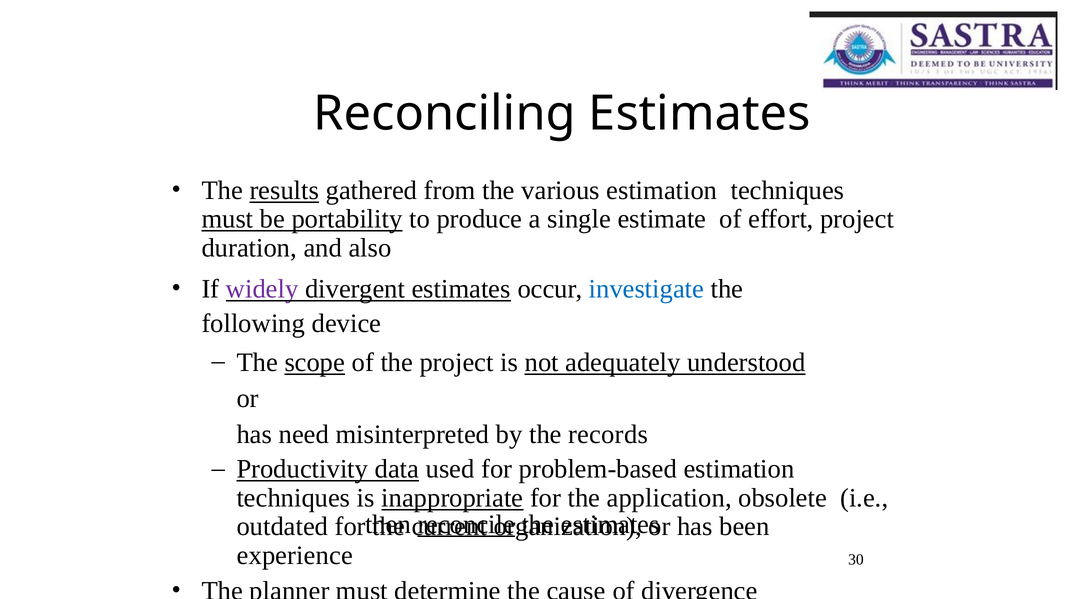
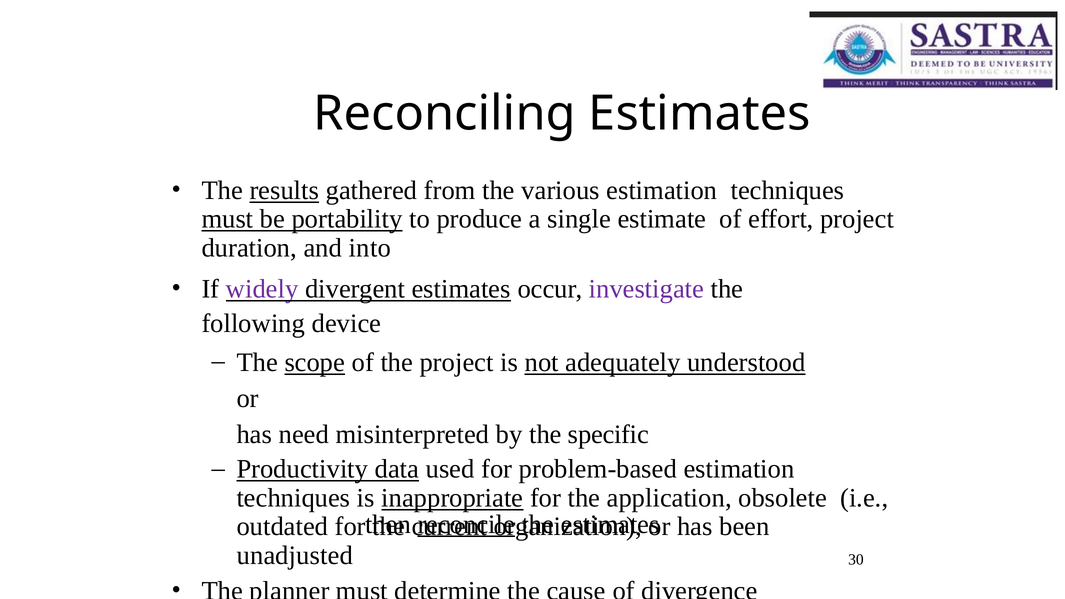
also: also -> into
investigate colour: blue -> purple
records: records -> specific
experience: experience -> unadjusted
